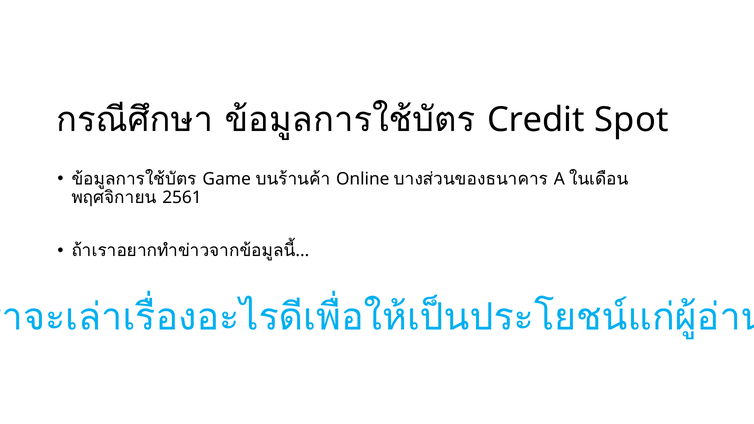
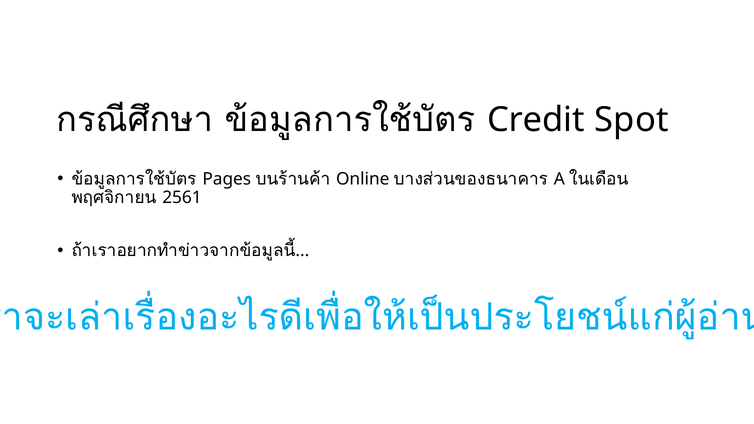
Game: Game -> Pages
